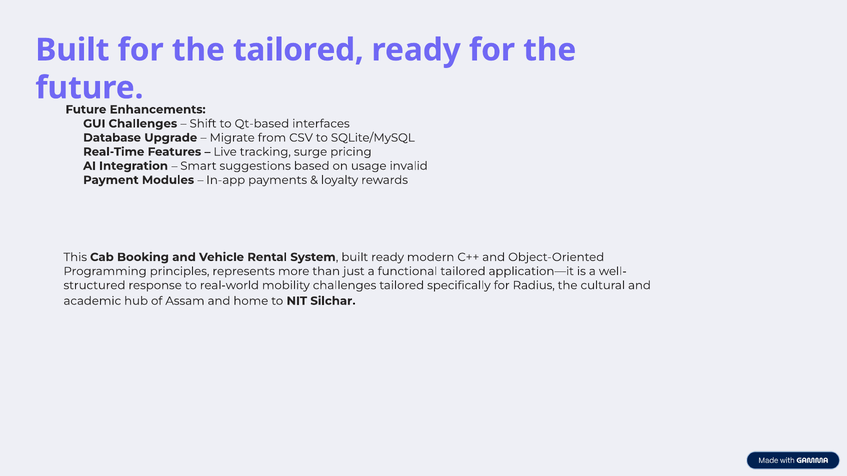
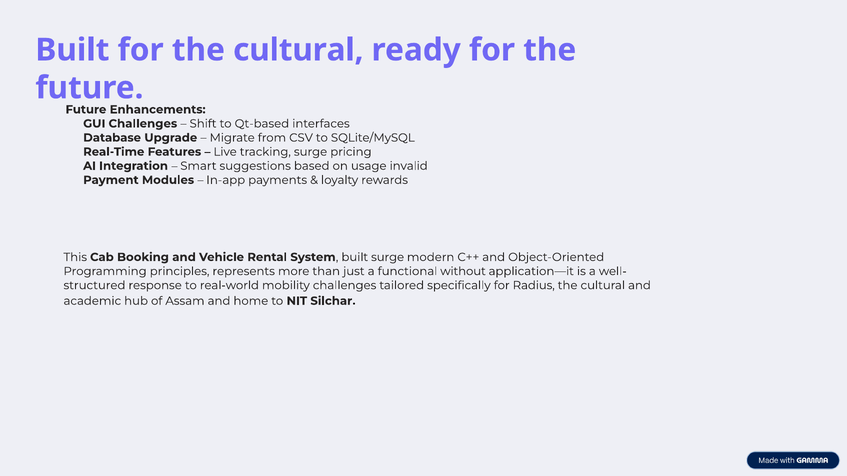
for the tailored: tailored -> cultural
built ready: ready -> surge
functional tailored: tailored -> without
